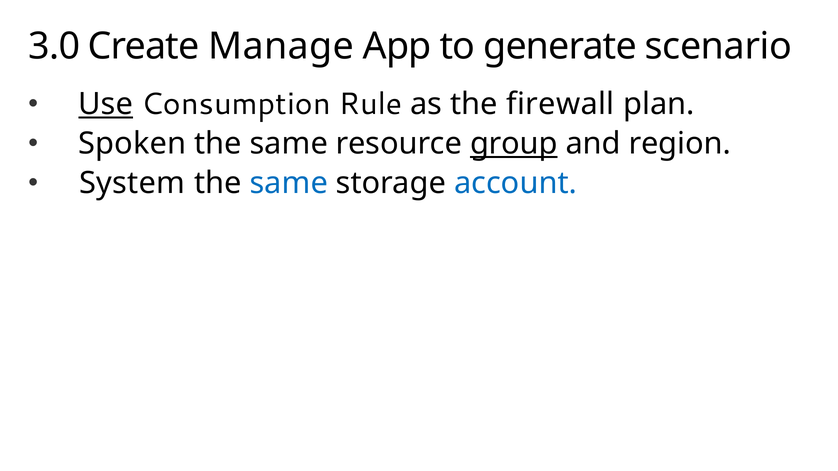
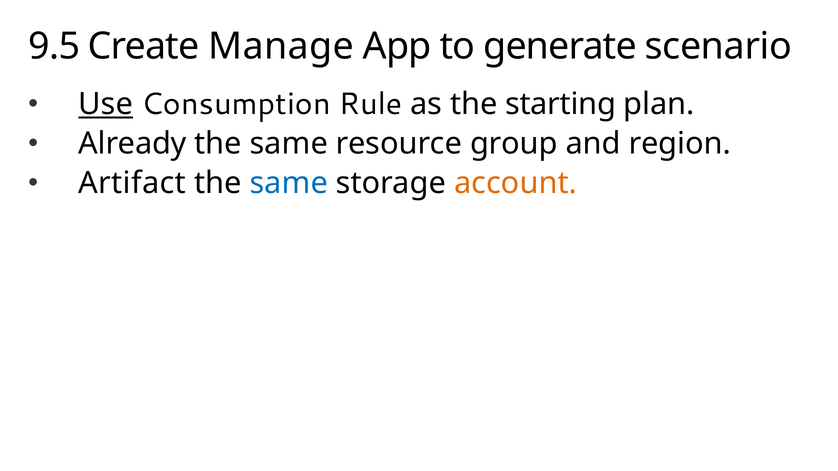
3.0: 3.0 -> 9.5
firewall: firewall -> starting
Spoken: Spoken -> Already
group underline: present -> none
System: System -> Artifact
account colour: blue -> orange
